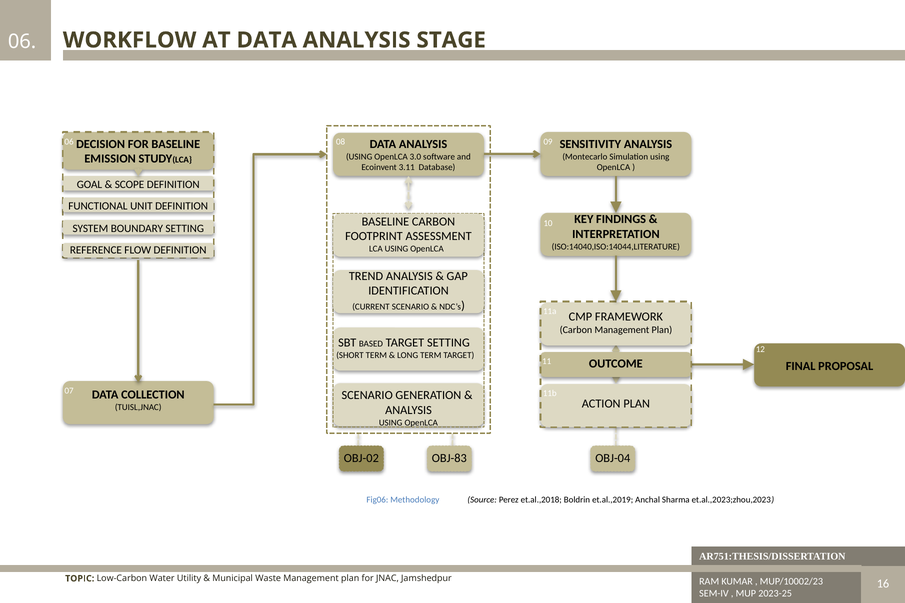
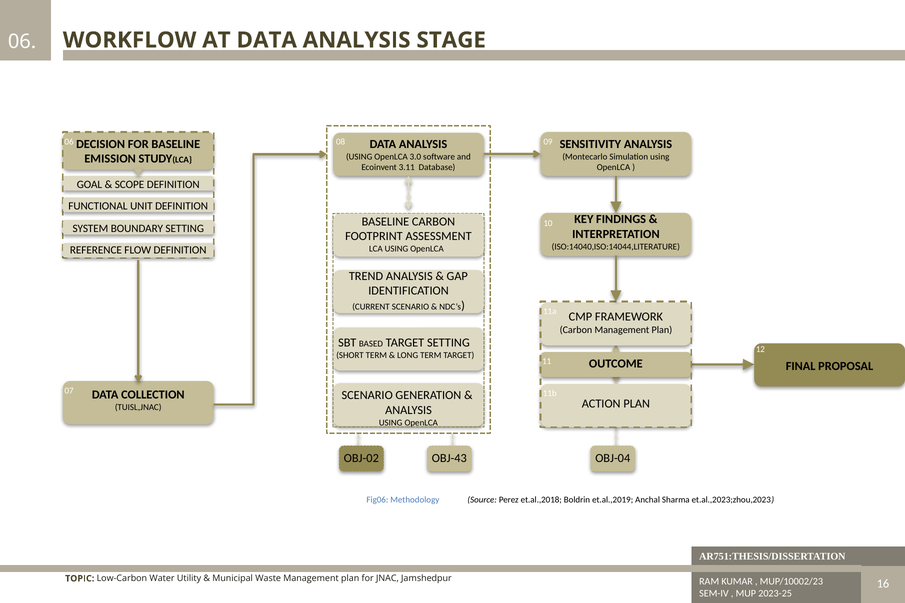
OBJ-83: OBJ-83 -> OBJ-43
